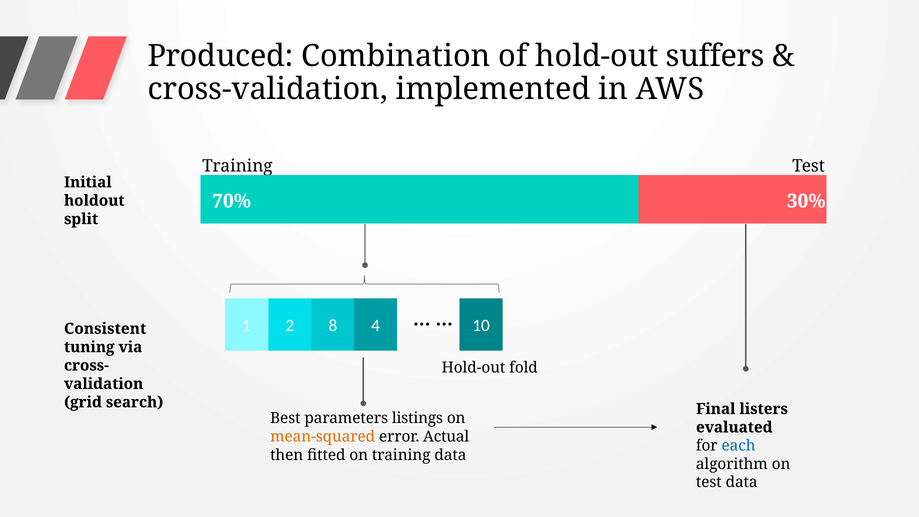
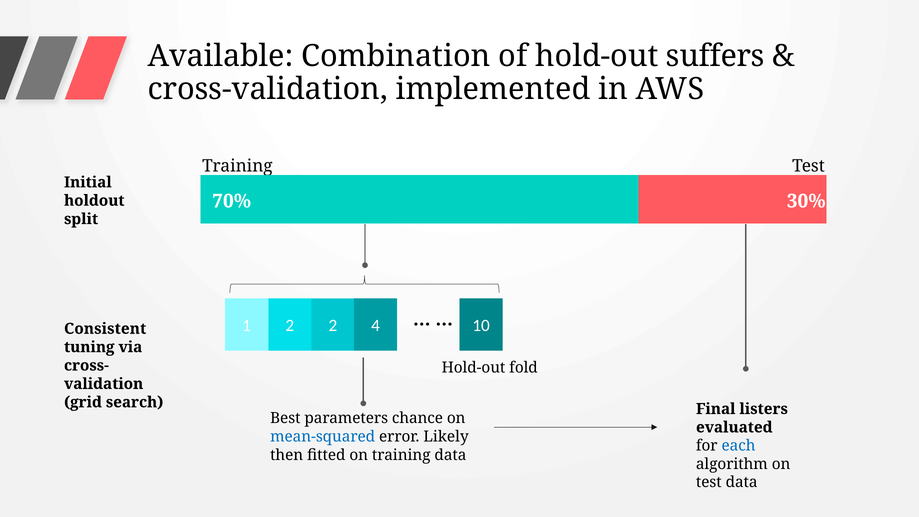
Produced: Produced -> Available
2 8: 8 -> 2
listings: listings -> chance
mean-squared colour: orange -> blue
Actual: Actual -> Likely
